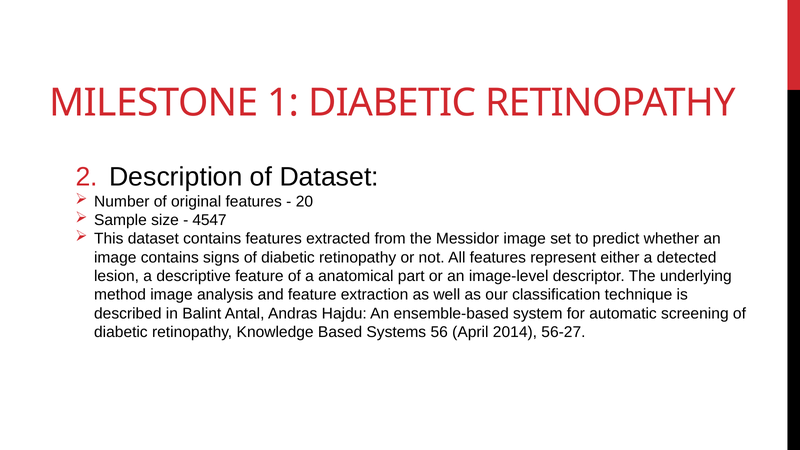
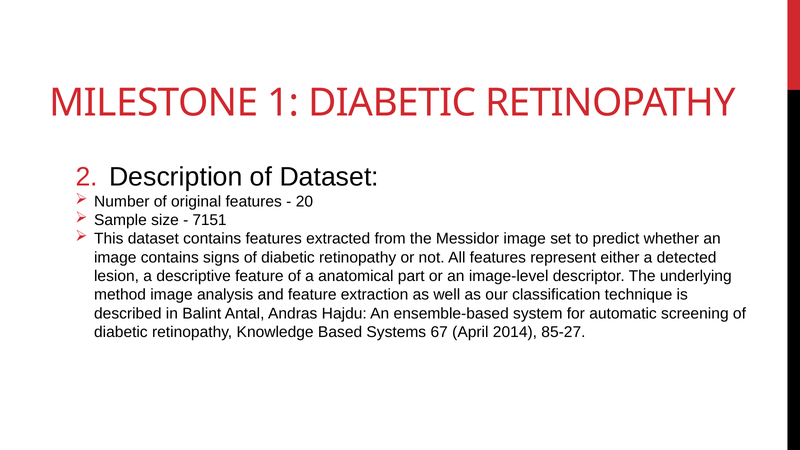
4547: 4547 -> 7151
56: 56 -> 67
56-27: 56-27 -> 85-27
